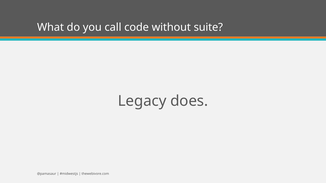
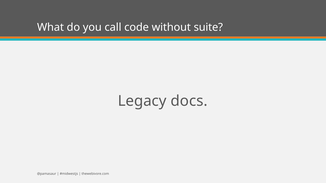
does: does -> docs
